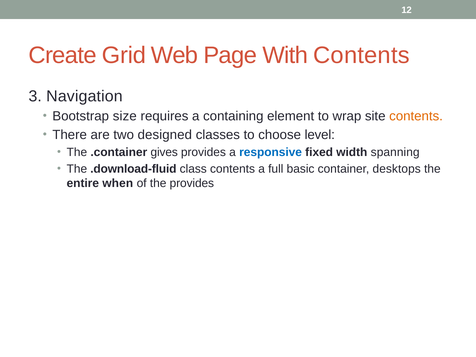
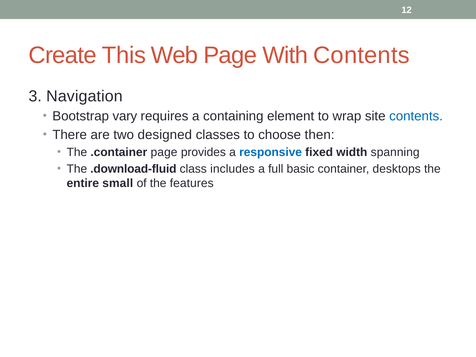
Grid: Grid -> This
size: size -> vary
contents at (416, 116) colour: orange -> blue
level: level -> then
.container gives: gives -> page
class contents: contents -> includes
when: when -> small
the provides: provides -> features
